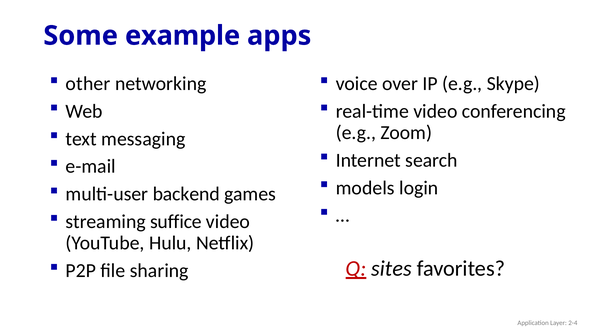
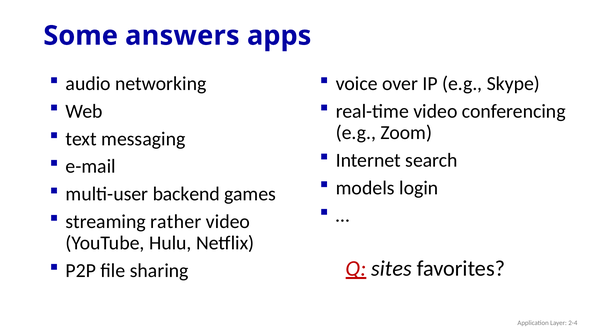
example: example -> answers
other: other -> audio
suffice: suffice -> rather
